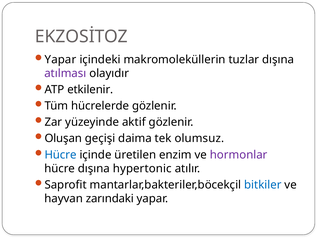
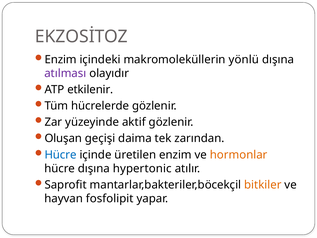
Yapar at (60, 59): Yapar -> Enzim
tuzlar: tuzlar -> yönlü
olumsuz: olumsuz -> zarından
hormonlar colour: purple -> orange
bitkiler colour: blue -> orange
zarındaki: zarındaki -> fosfolipit
